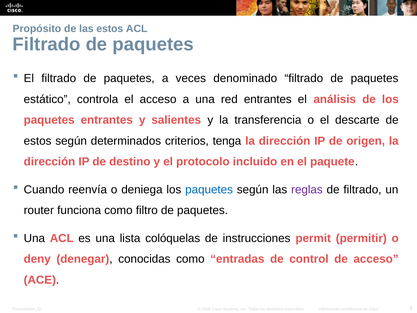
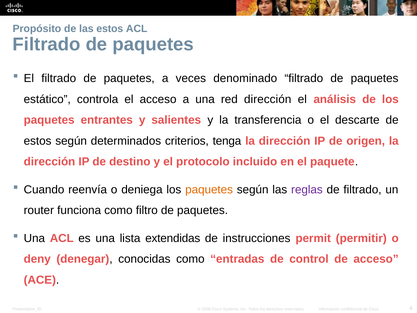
red entrantes: entrantes -> dirección
paquetes at (209, 189) colour: blue -> orange
colóquelas: colóquelas -> extendidas
